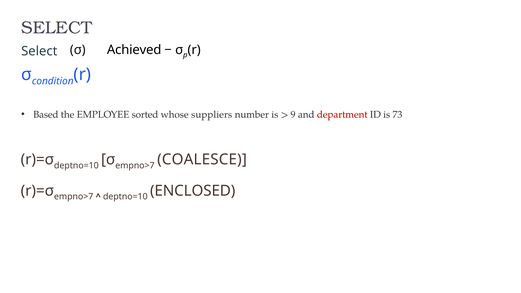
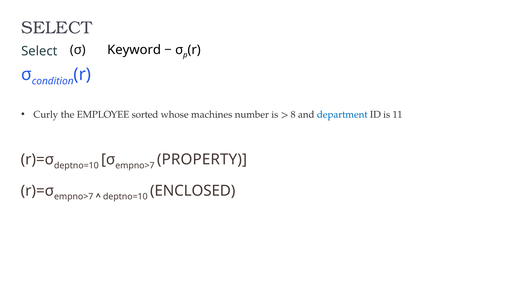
Achieved: Achieved -> Keyword
Based: Based -> Curly
suppliers: suppliers -> machines
9: 9 -> 8
department colour: red -> blue
73: 73 -> 11
COALESCE: COALESCE -> PROPERTY
